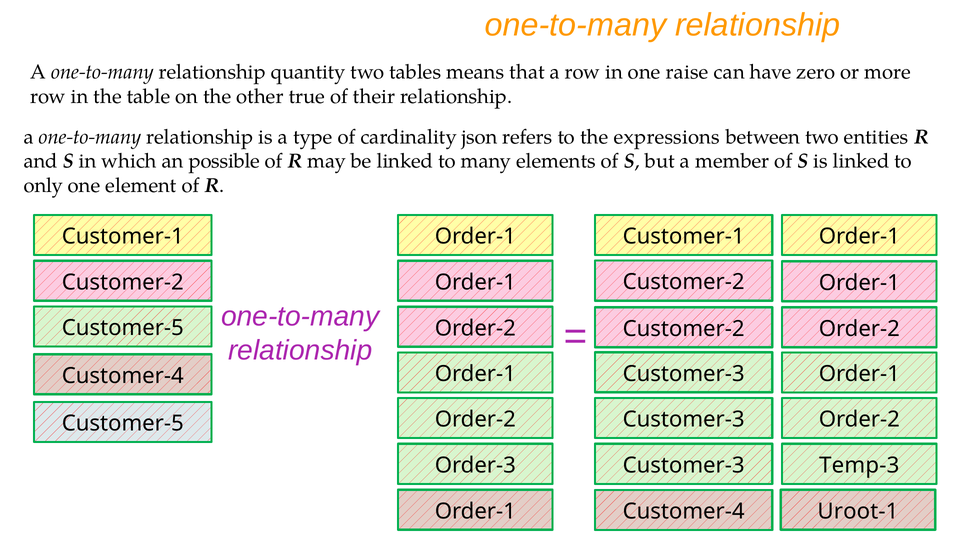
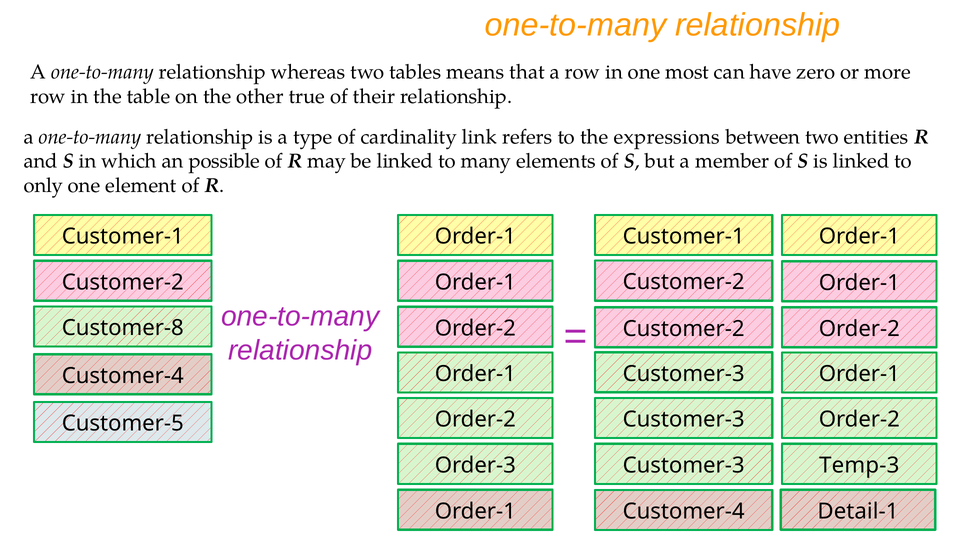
quantity: quantity -> whereas
raise: raise -> most
json: json -> link
Customer-5 at (123, 328): Customer-5 -> Customer-8
Uroot-1: Uroot-1 -> Detail-1
